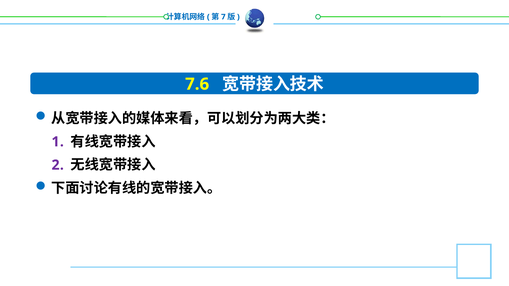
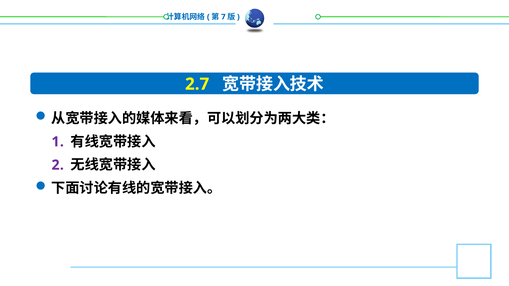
7.6: 7.6 -> 2.7
